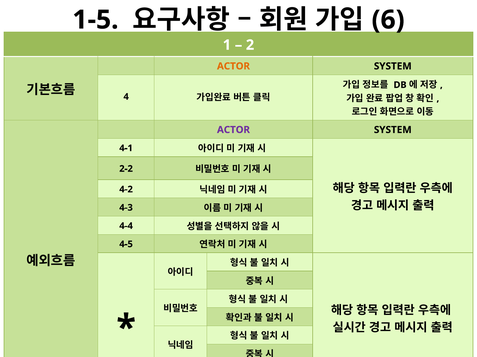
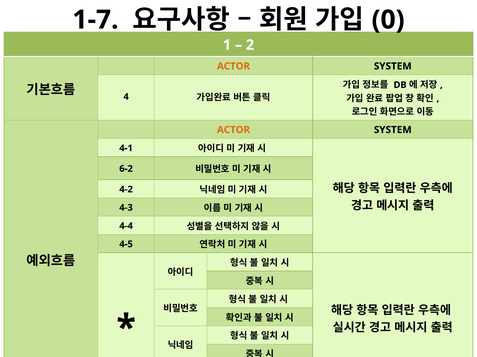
1-5: 1-5 -> 1-7
6: 6 -> 0
ACTOR at (233, 130) colour: purple -> orange
2-2: 2-2 -> 6-2
